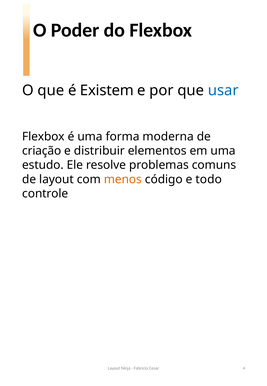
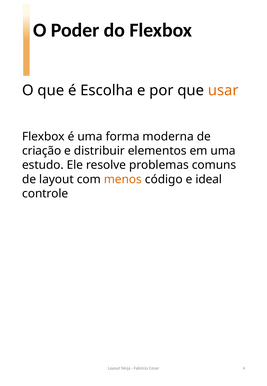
Existem: Existem -> Escolha
usar colour: blue -> orange
todo: todo -> ideal
